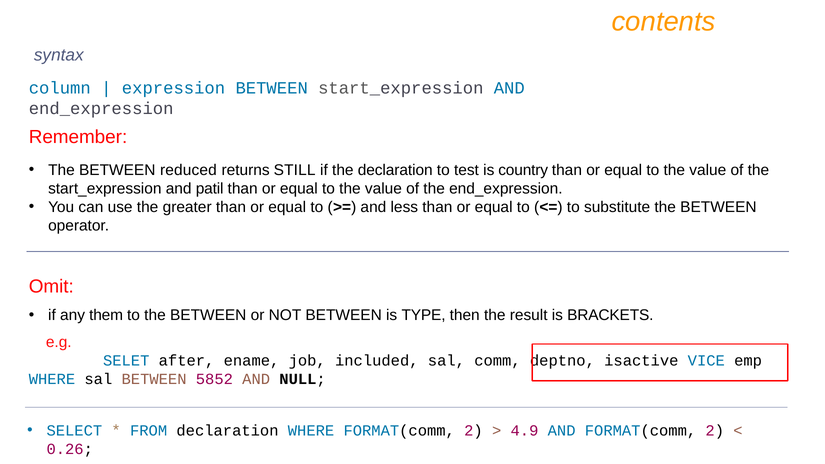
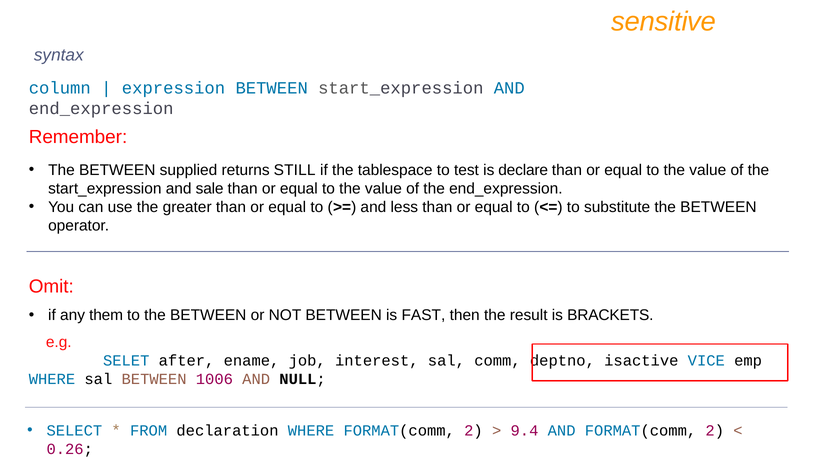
contents: contents -> sensitive
reduced: reduced -> supplied
the declaration: declaration -> tablespace
country: country -> declare
patil: patil -> sale
TYPE: TYPE -> FAST
included: included -> interest
5852: 5852 -> 1006
4.9: 4.9 -> 9.4
